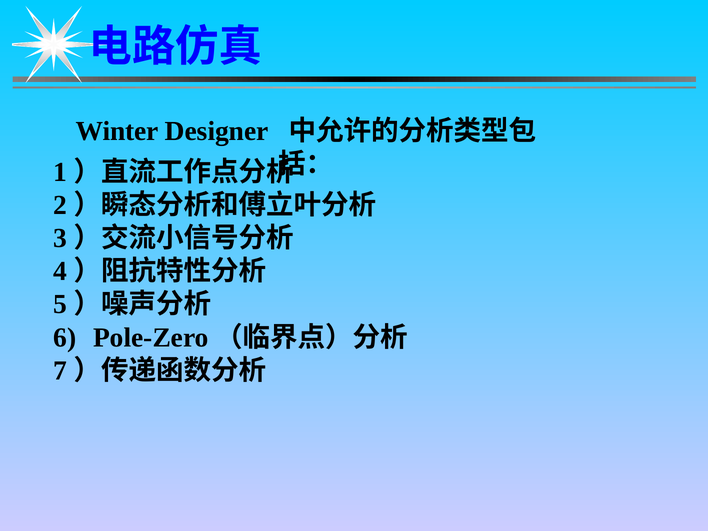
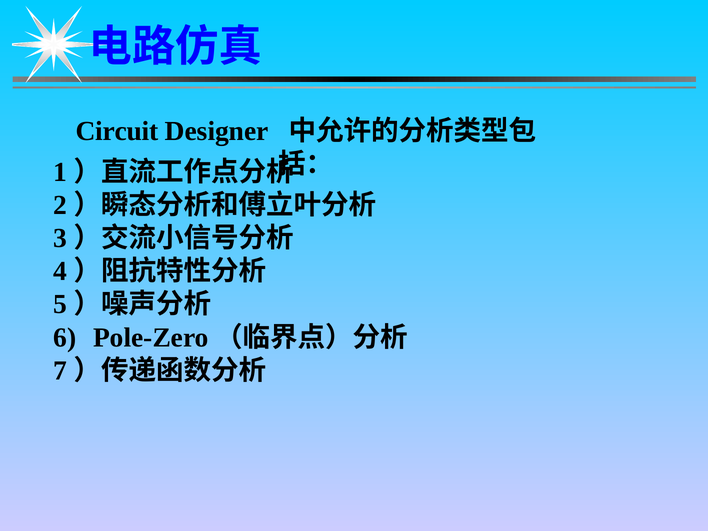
Winter: Winter -> Circuit
